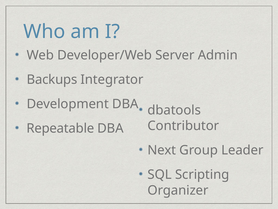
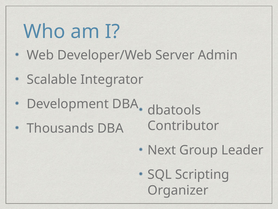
Backups: Backups -> Scalable
Repeatable: Repeatable -> Thousands
